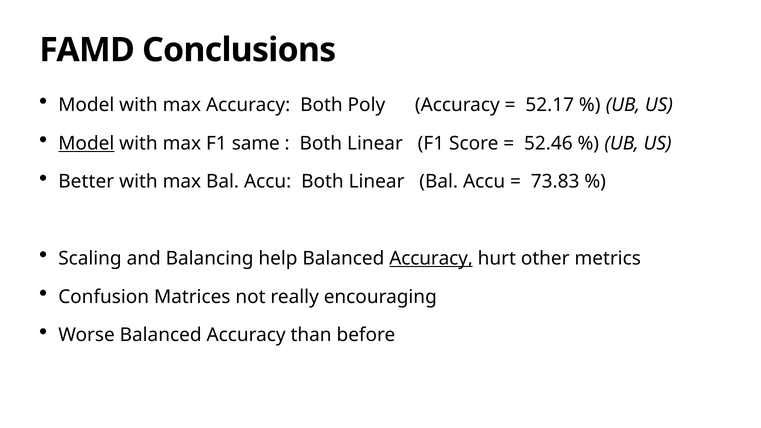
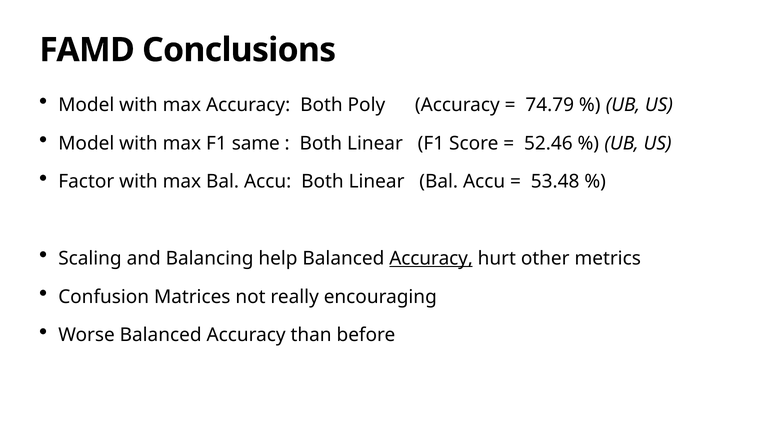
52.17: 52.17 -> 74.79
Model at (86, 143) underline: present -> none
Better: Better -> Factor
73.83: 73.83 -> 53.48
